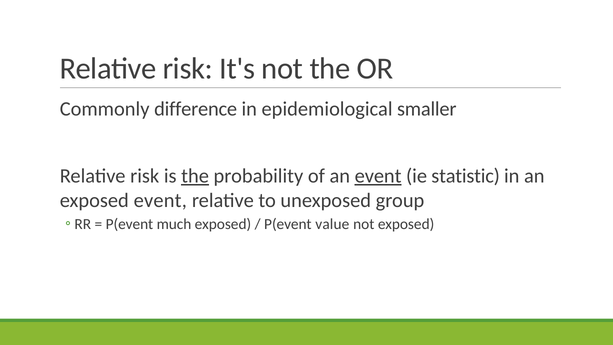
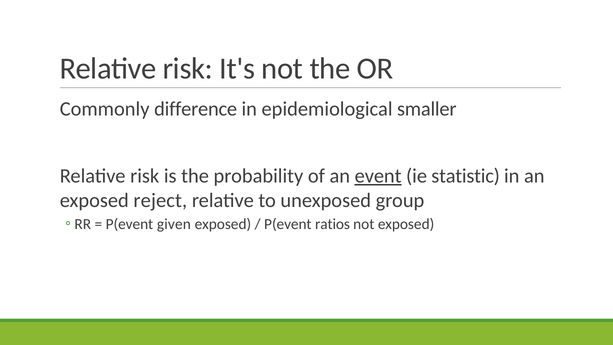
the at (195, 176) underline: present -> none
exposed event: event -> reject
much: much -> given
value: value -> ratios
